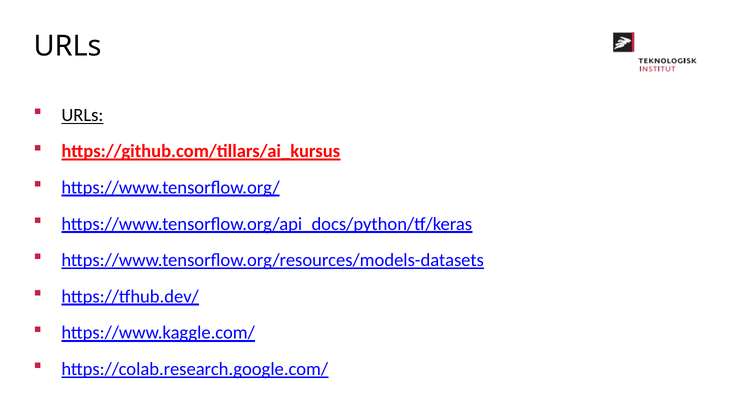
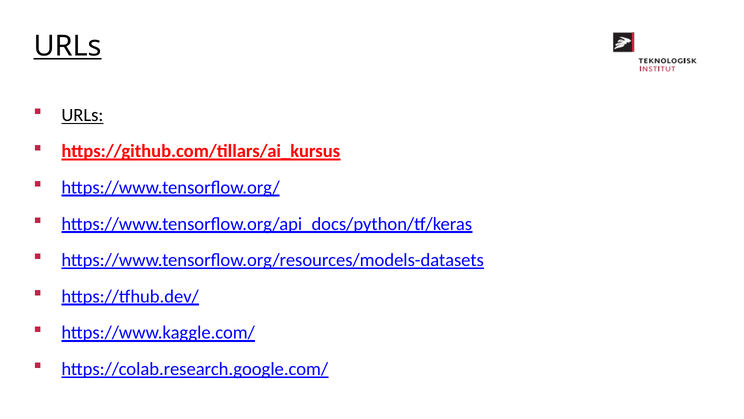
URLs at (68, 46) underline: none -> present
